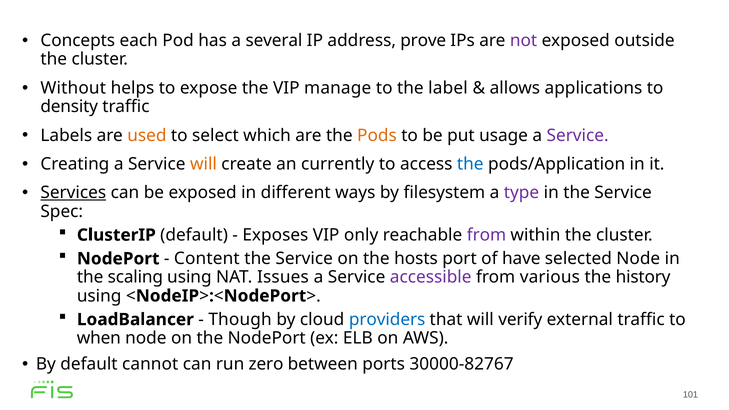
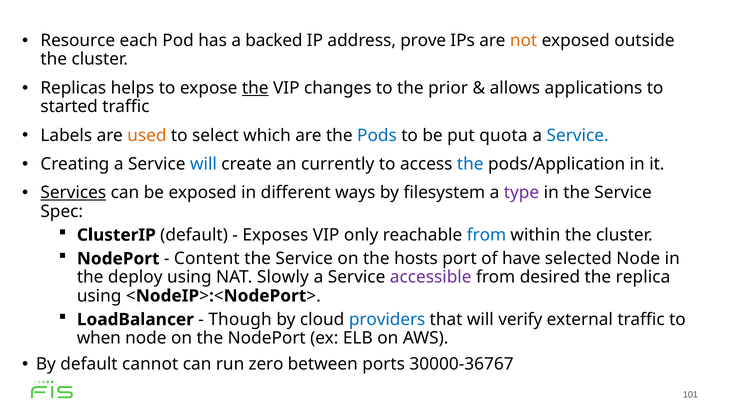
Concepts: Concepts -> Resource
several: several -> backed
not colour: purple -> orange
Without: Without -> Replicas
the at (255, 88) underline: none -> present
manage: manage -> changes
label: label -> prior
density: density -> started
Pods colour: orange -> blue
usage: usage -> quota
Service at (578, 135) colour: purple -> blue
will at (203, 164) colour: orange -> blue
from at (486, 235) colour: purple -> blue
scaling: scaling -> deploy
Issues: Issues -> Slowly
various: various -> desired
history: history -> replica
30000-82767: 30000-82767 -> 30000-36767
